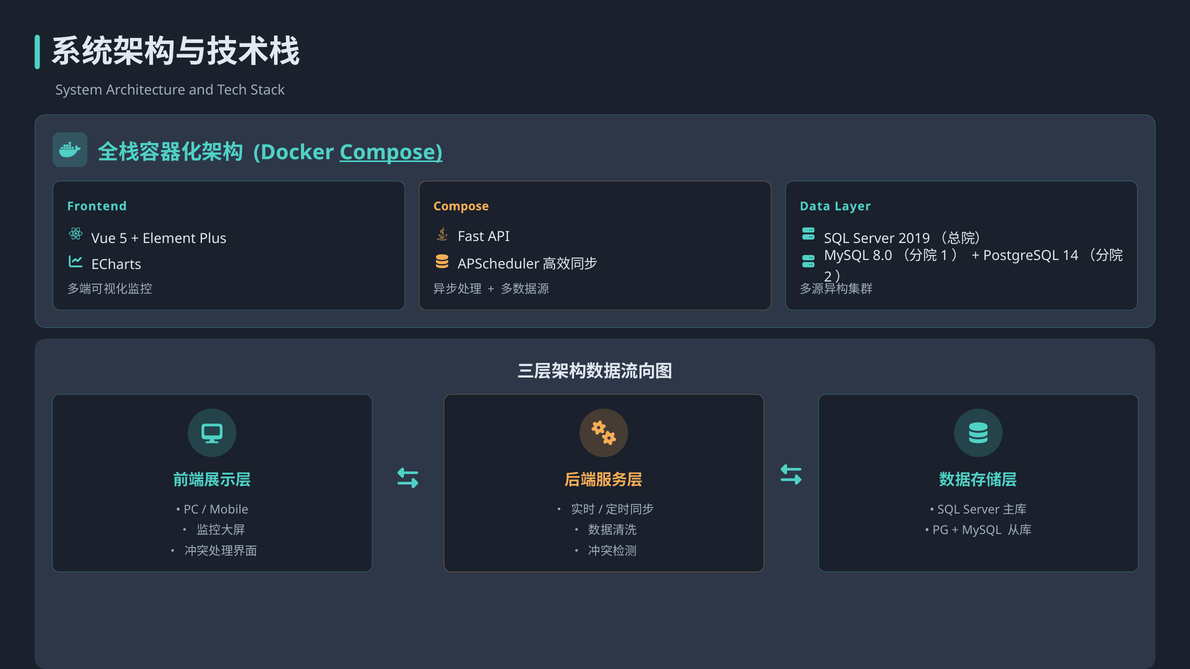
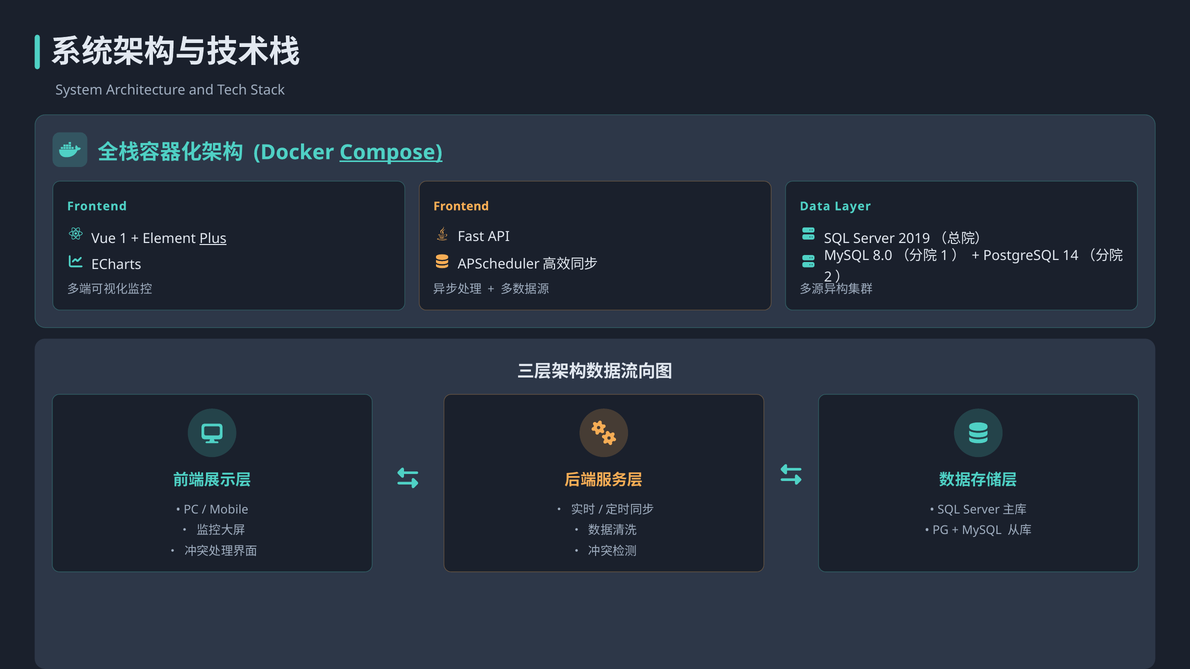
Compose at (461, 206): Compose -> Frontend
5: 5 -> 1
Plus underline: none -> present
